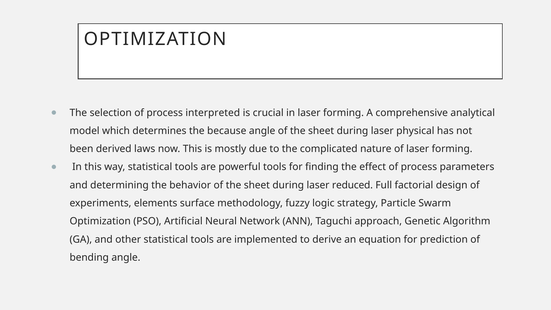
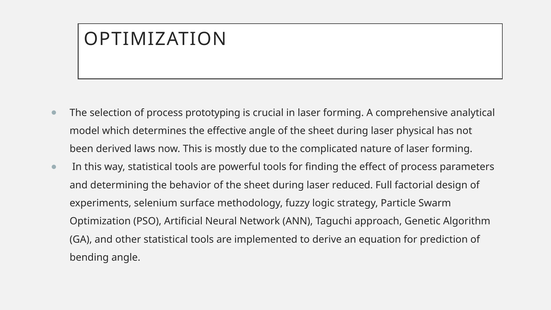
interpreted: interpreted -> prototyping
because: because -> effective
elements: elements -> selenium
